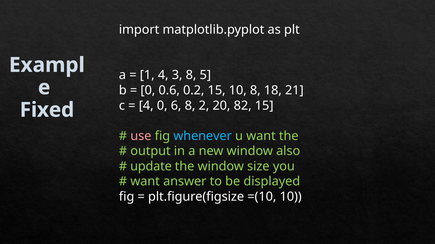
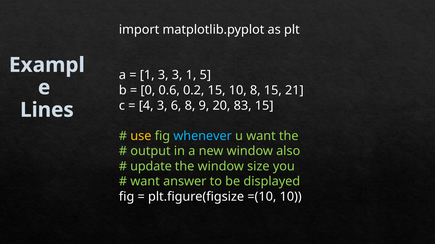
1 4: 4 -> 3
3 8: 8 -> 1
8 18: 18 -> 15
4 0: 0 -> 3
2: 2 -> 9
82: 82 -> 83
Fixed: Fixed -> Lines
use colour: pink -> yellow
